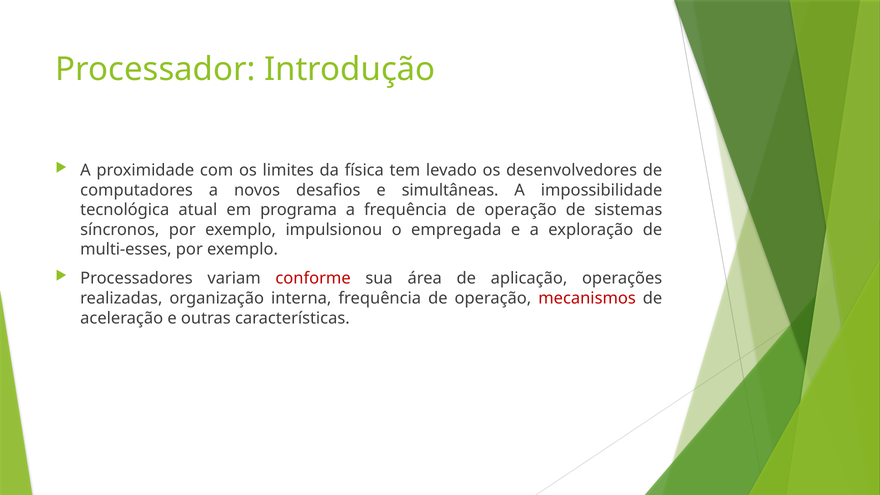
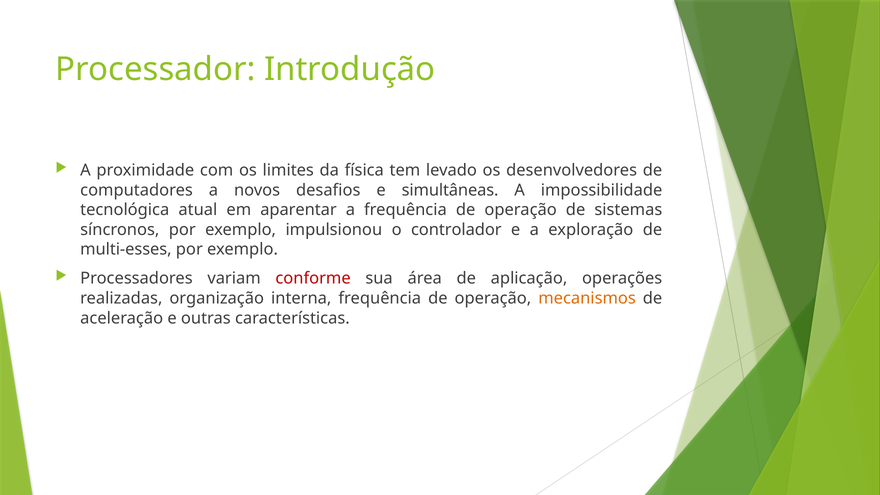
programa: programa -> aparentar
empregada: empregada -> controlador
mecanismos colour: red -> orange
